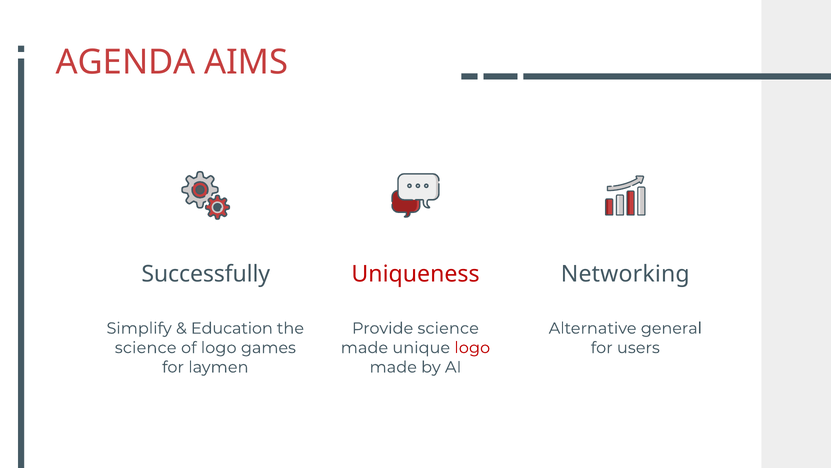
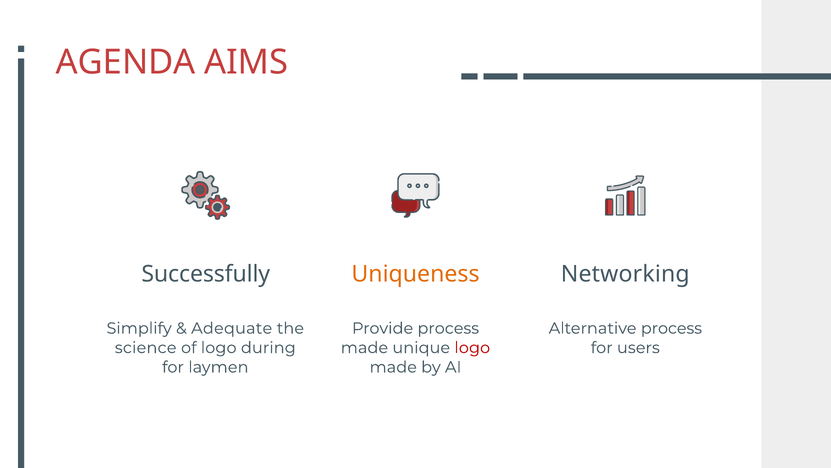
Uniqueness colour: red -> orange
Education: Education -> Adequate
Provide science: science -> process
Alternative general: general -> process
games: games -> during
